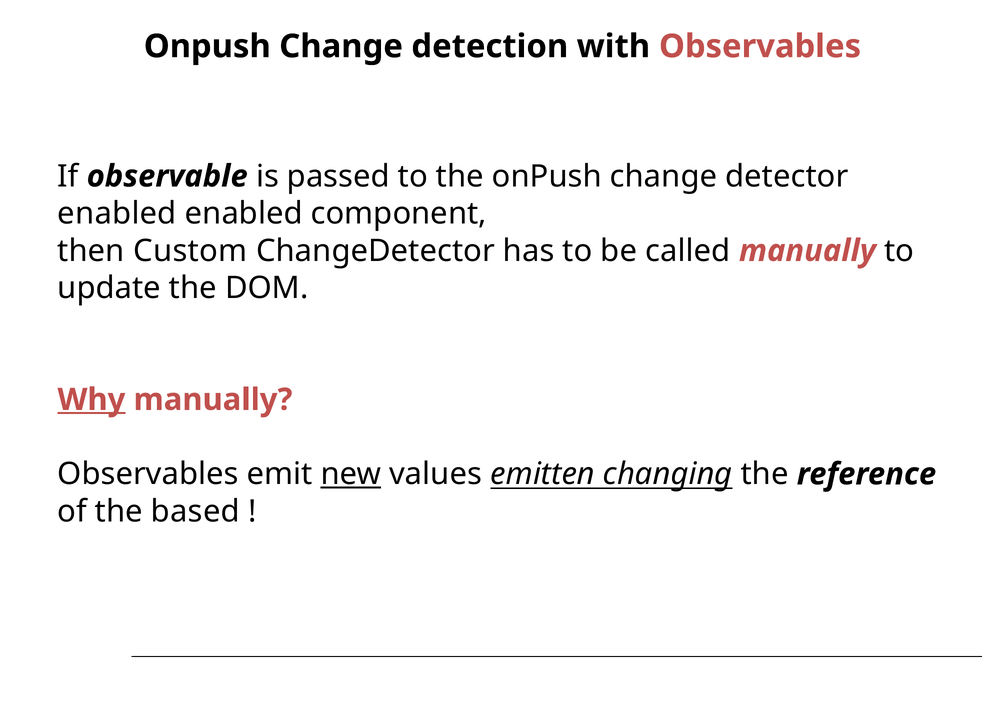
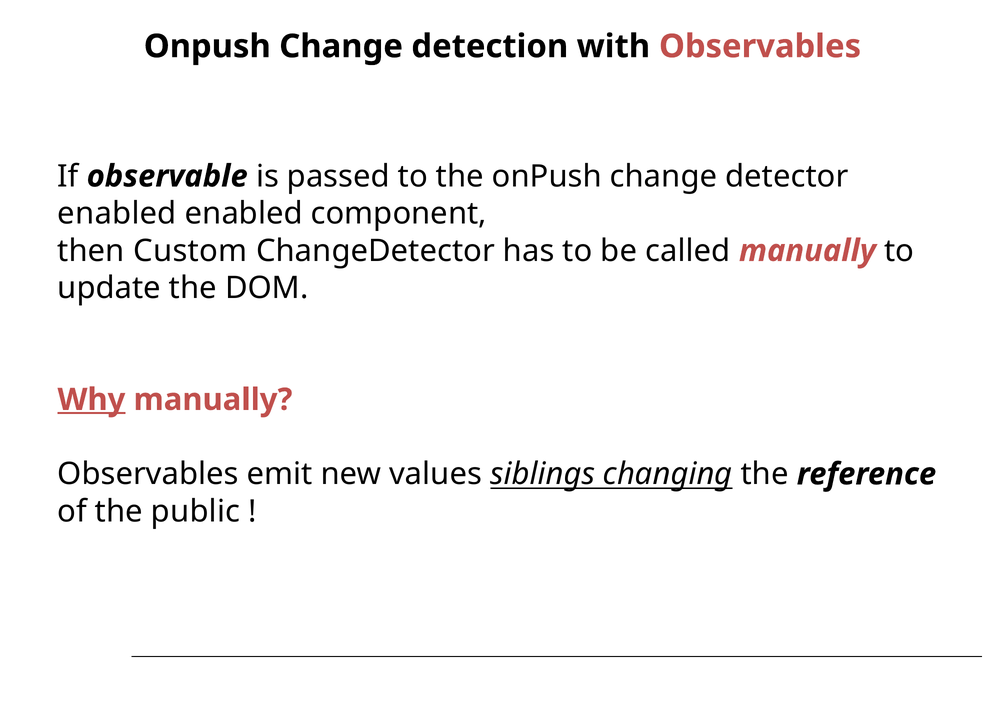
new underline: present -> none
emitten: emitten -> siblings
based: based -> public
